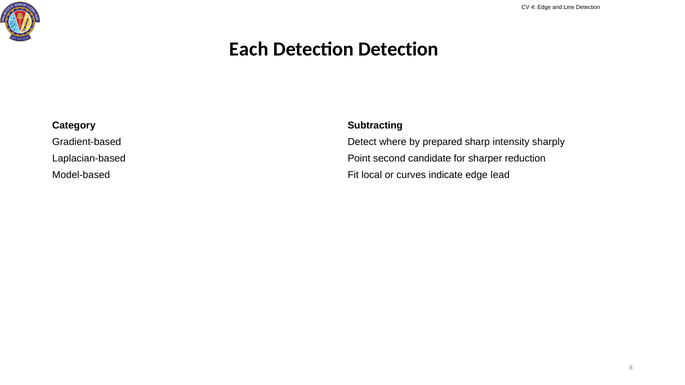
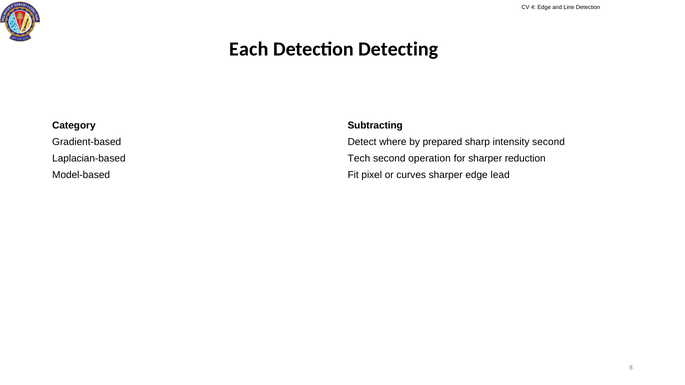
Detection Detection: Detection -> Detecting
intensity sharply: sharply -> second
Point: Point -> Tech
candidate: candidate -> operation
local: local -> pixel
curves indicate: indicate -> sharper
